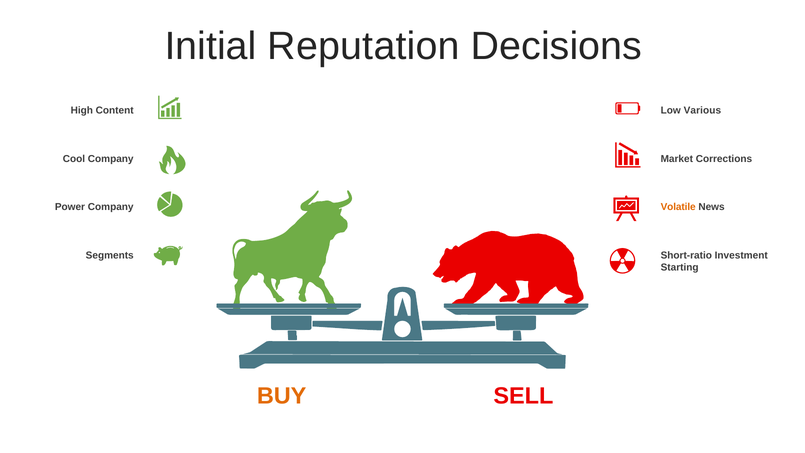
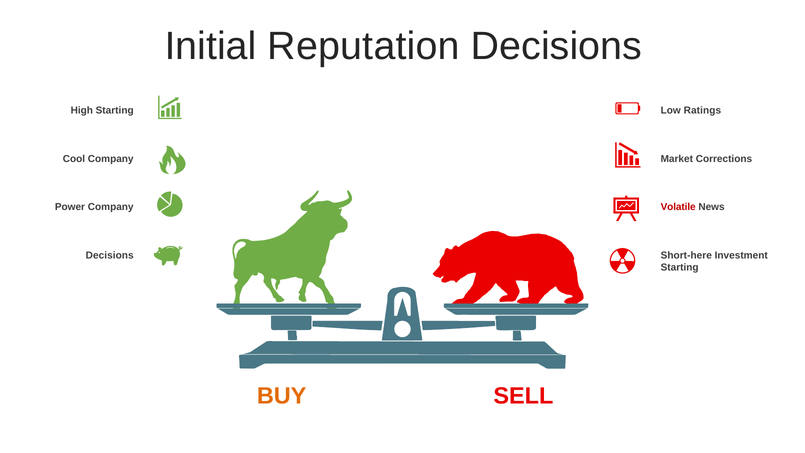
High Content: Content -> Starting
Various: Various -> Ratings
Volatile colour: orange -> red
Segments at (110, 255): Segments -> Decisions
Short-ratio: Short-ratio -> Short-here
